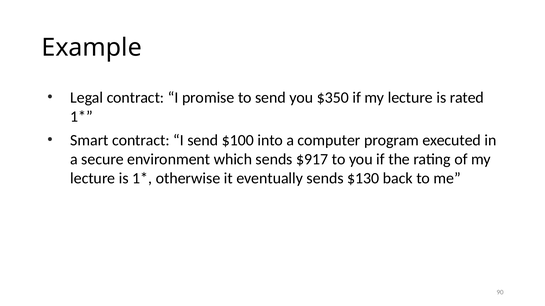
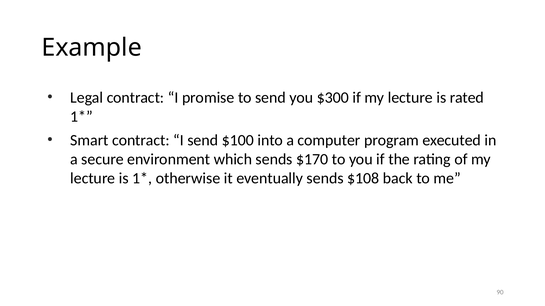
$350: $350 -> $300
$917: $917 -> $170
$130: $130 -> $108
